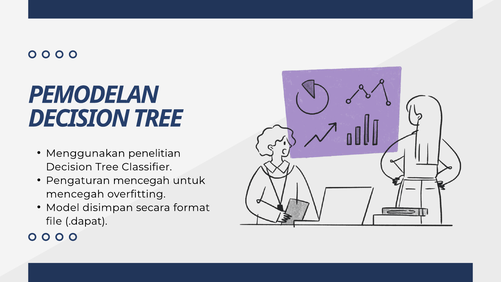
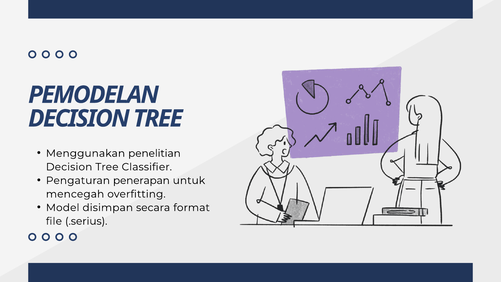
Pengaturan mencegah: mencegah -> penerapan
.dapat: .dapat -> .serius
